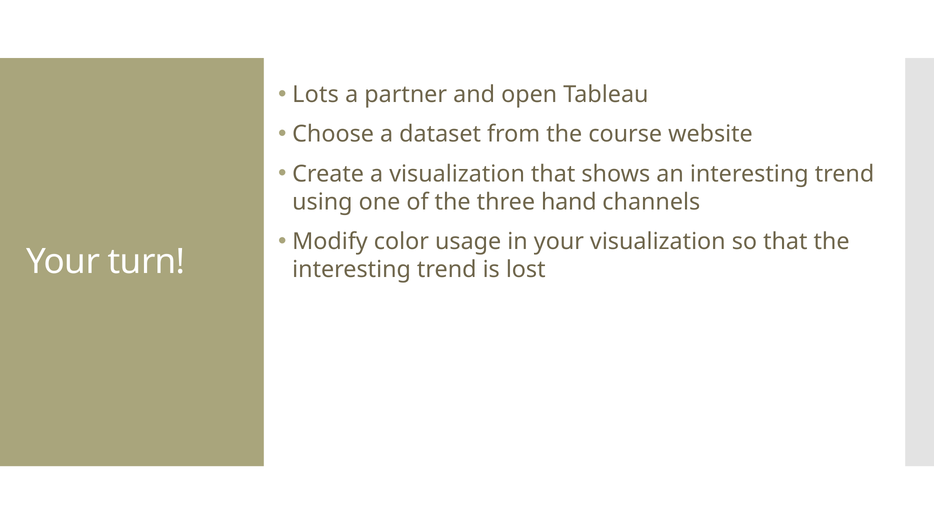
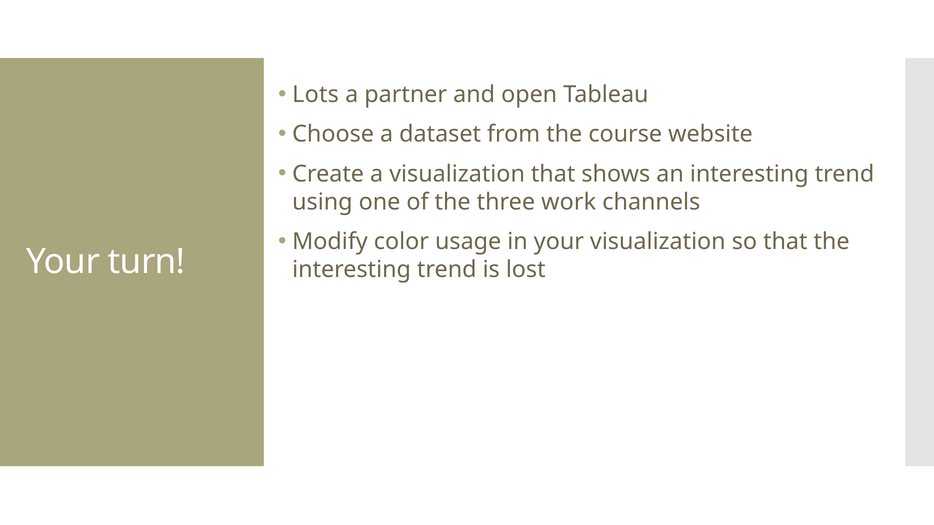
hand: hand -> work
